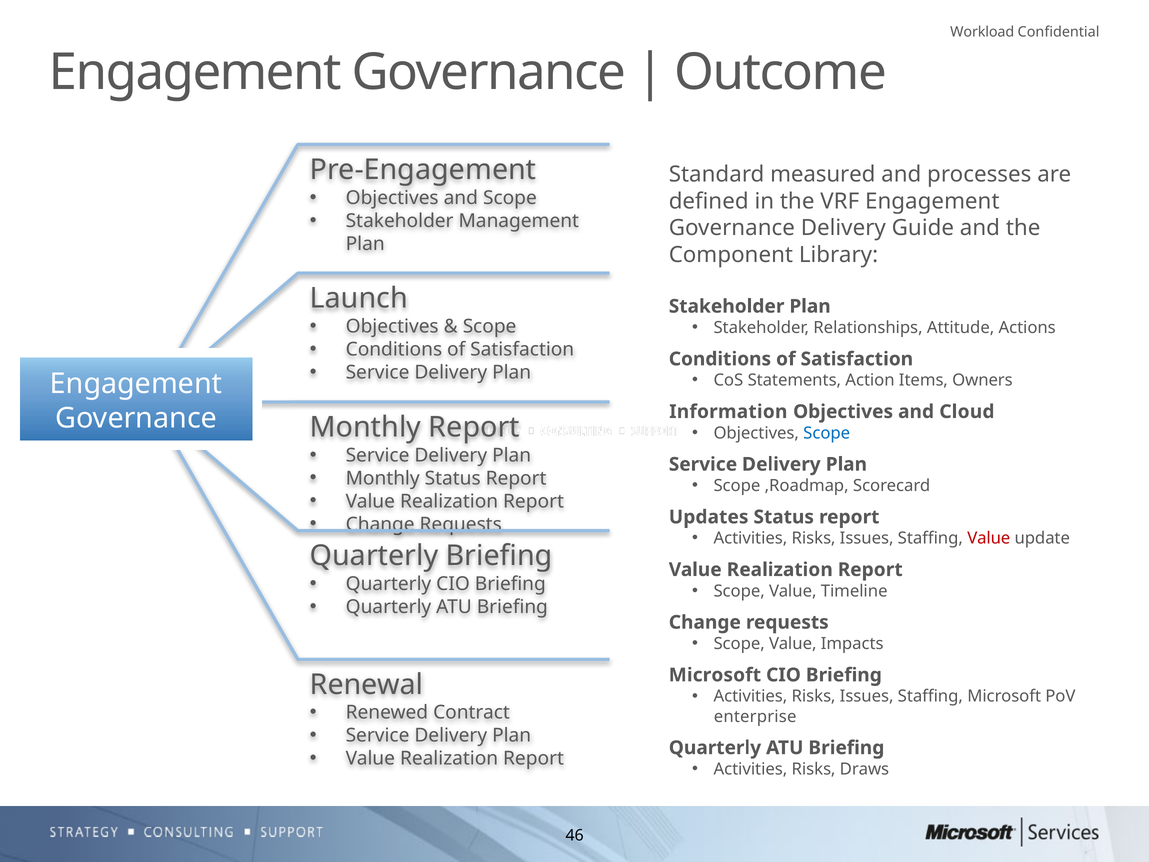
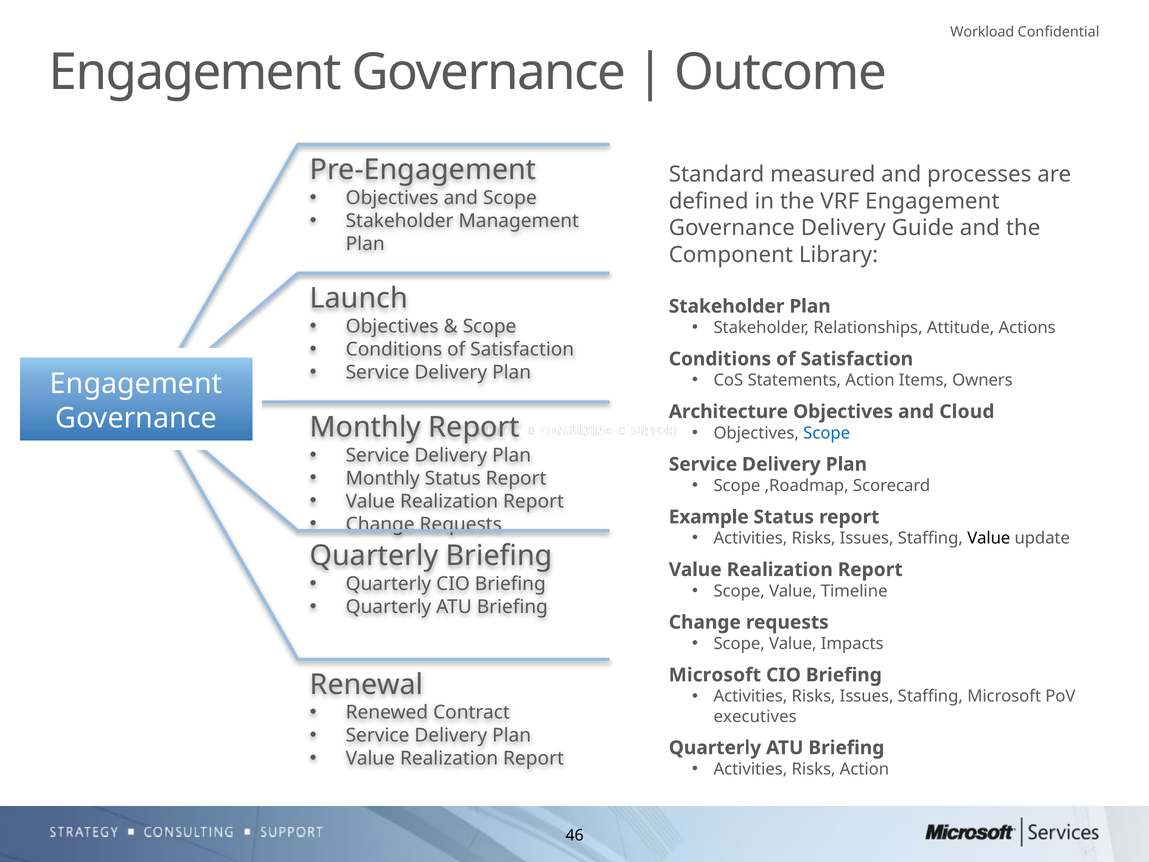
Information: Information -> Architecture
Updates: Updates -> Example
Value at (989, 538) colour: red -> black
enterprise: enterprise -> executives
Risks Draws: Draws -> Action
